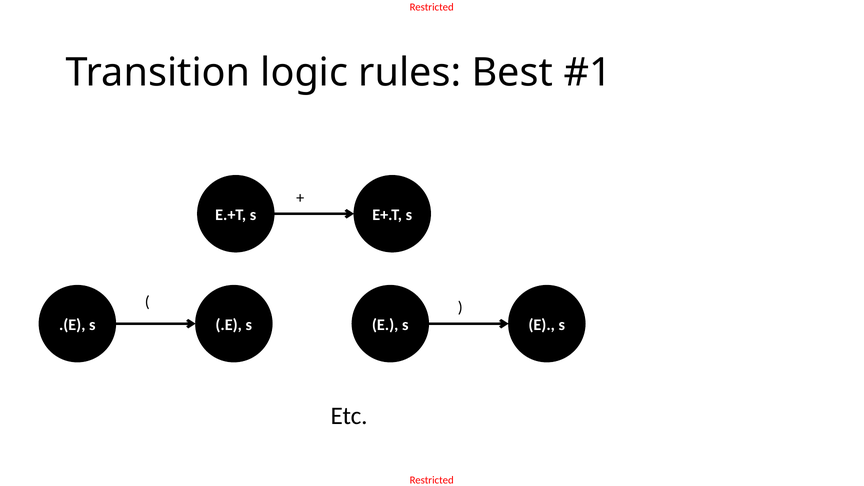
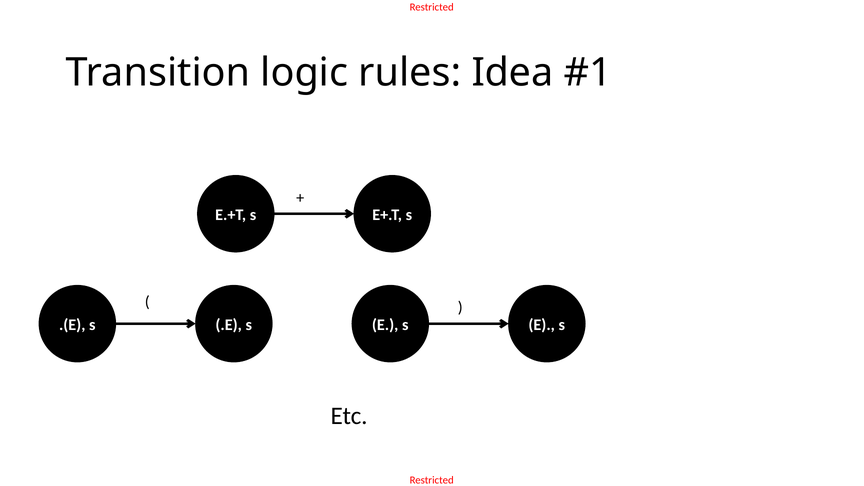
Best: Best -> Idea
